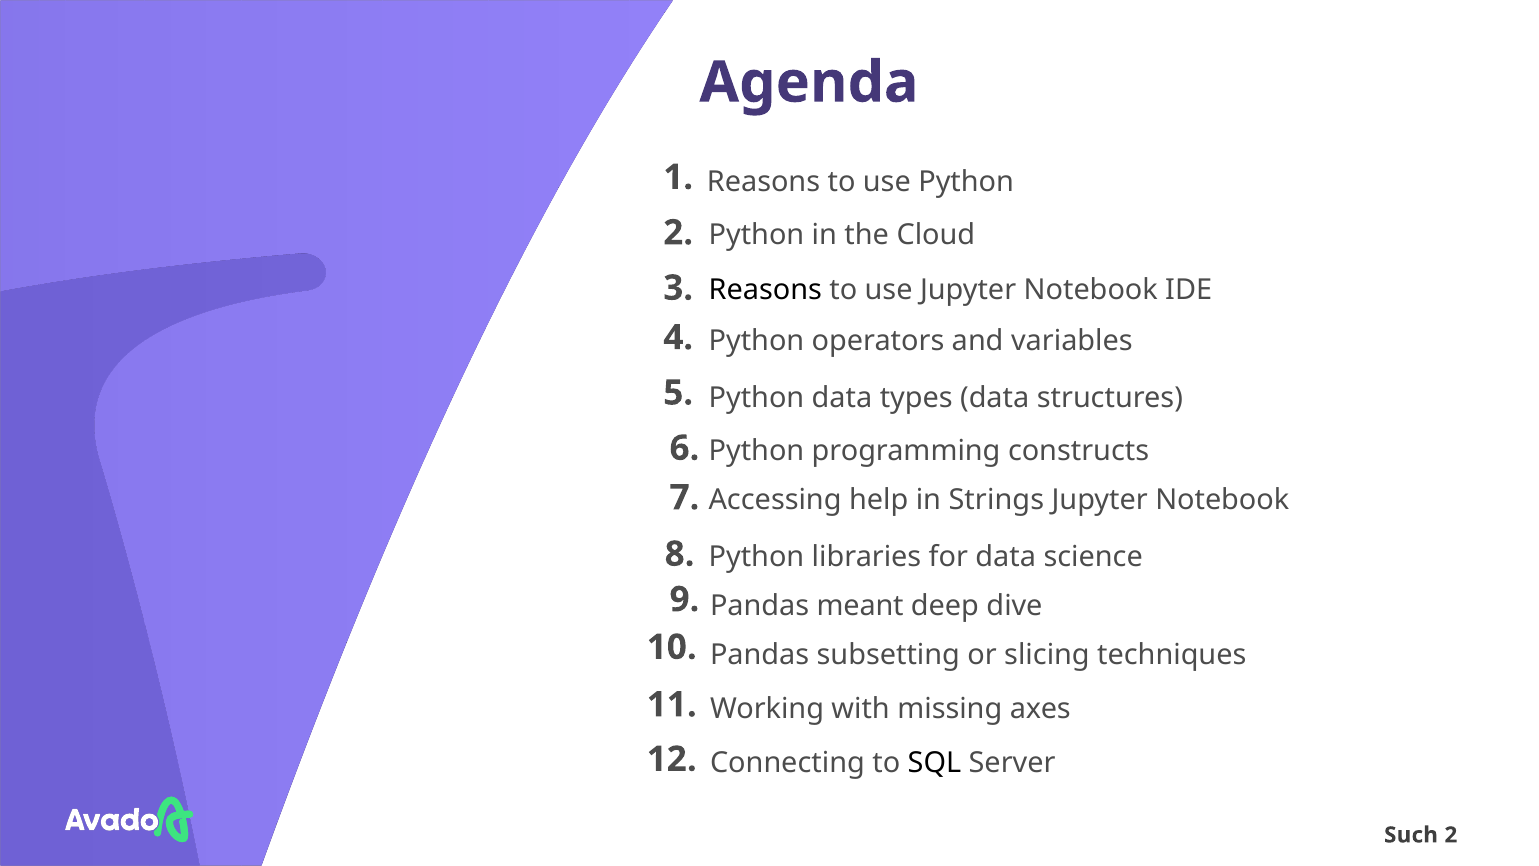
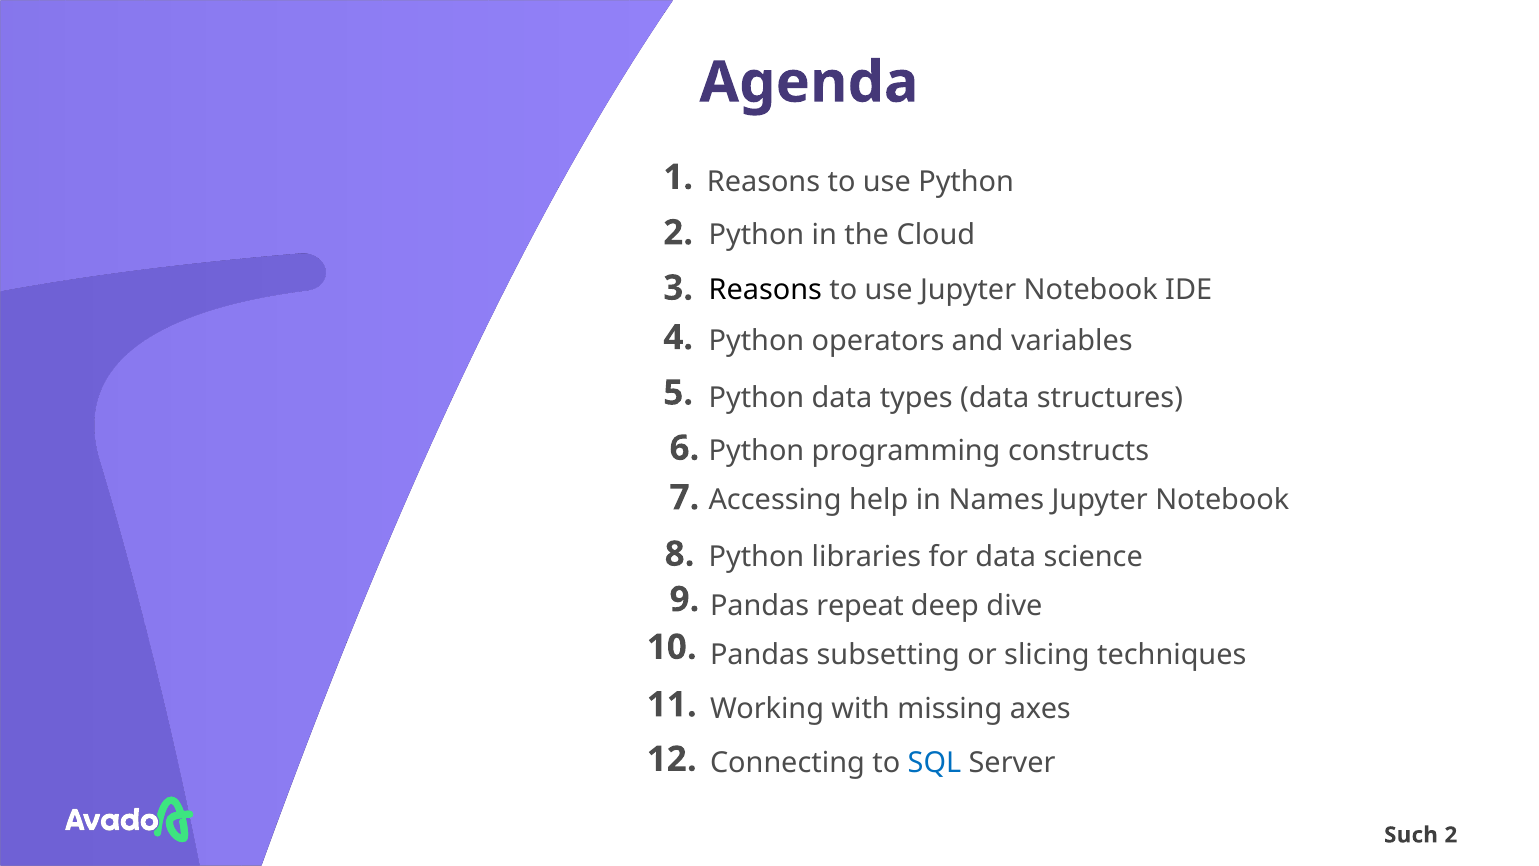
Strings: Strings -> Names
meant: meant -> repeat
SQL colour: black -> blue
